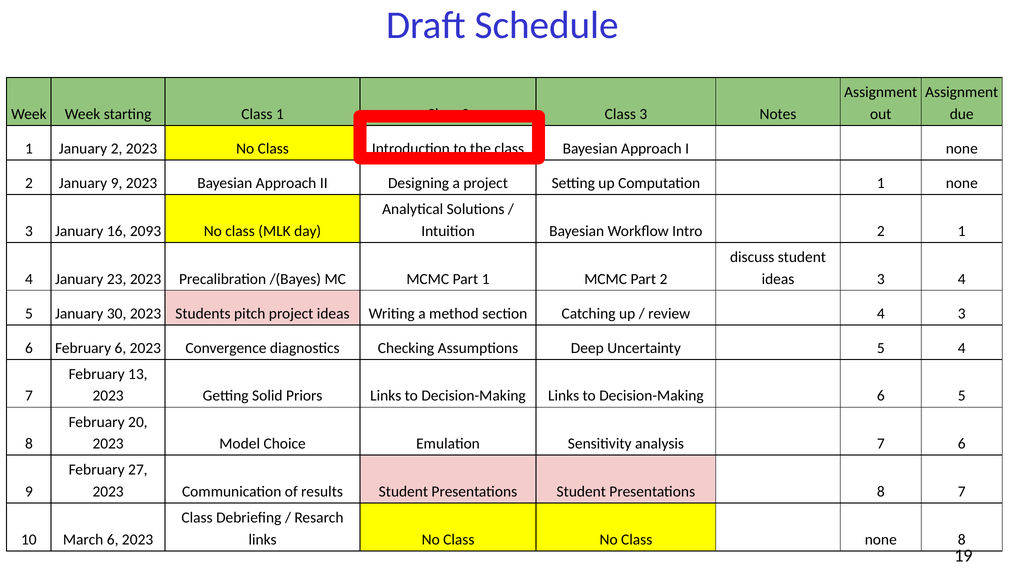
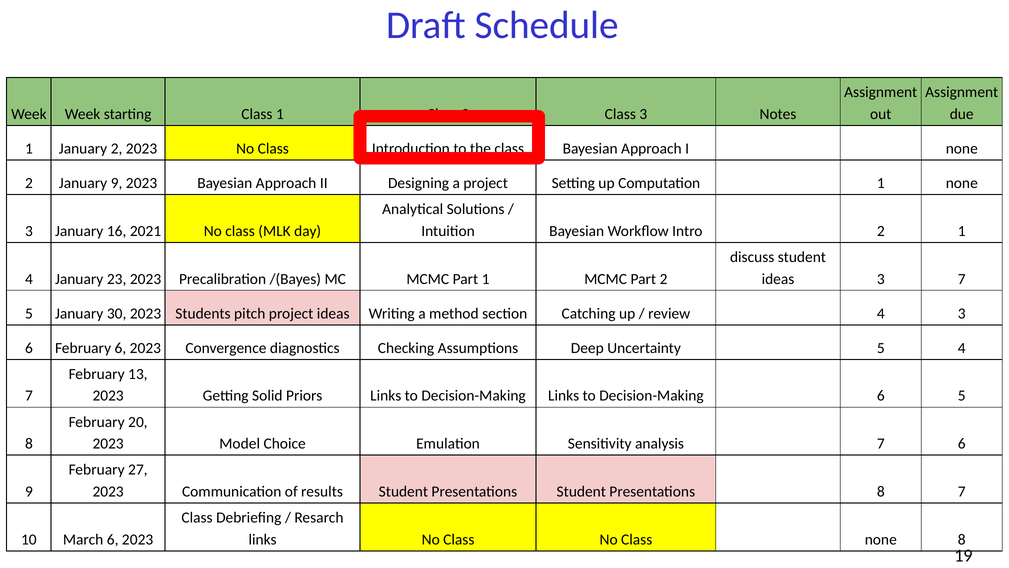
2093: 2093 -> 2021
3 4: 4 -> 7
